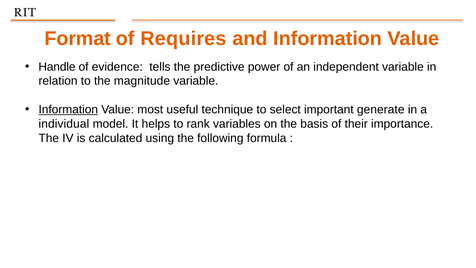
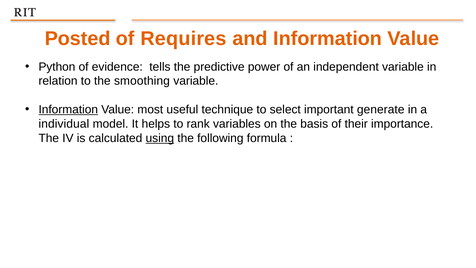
Format: Format -> Posted
Handle: Handle -> Python
magnitude: magnitude -> smoothing
using underline: none -> present
